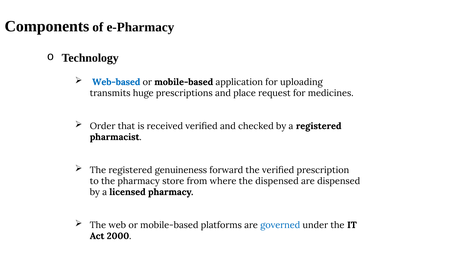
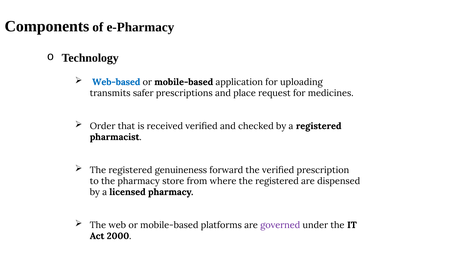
huge: huge -> safer
where the dispensed: dispensed -> registered
governed colour: blue -> purple
